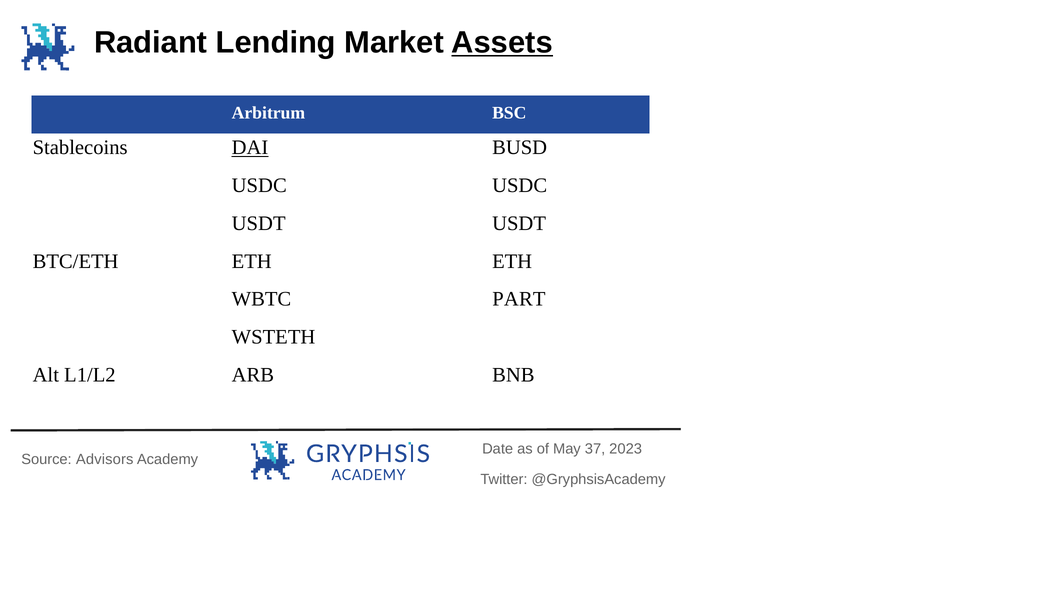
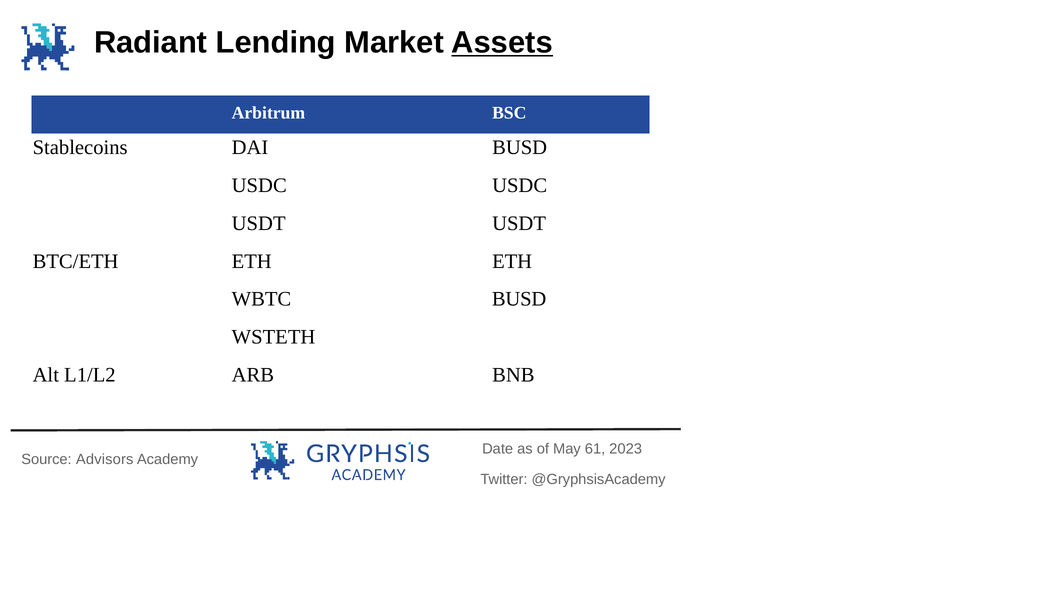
DAI underline: present -> none
WBTC PART: PART -> BUSD
37: 37 -> 61
